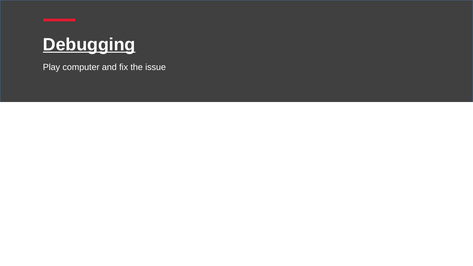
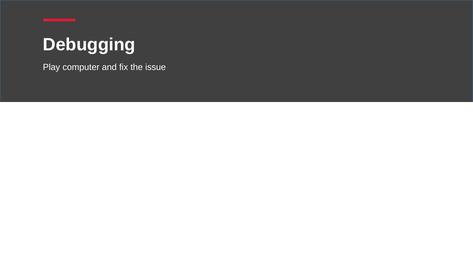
Debugging underline: present -> none
